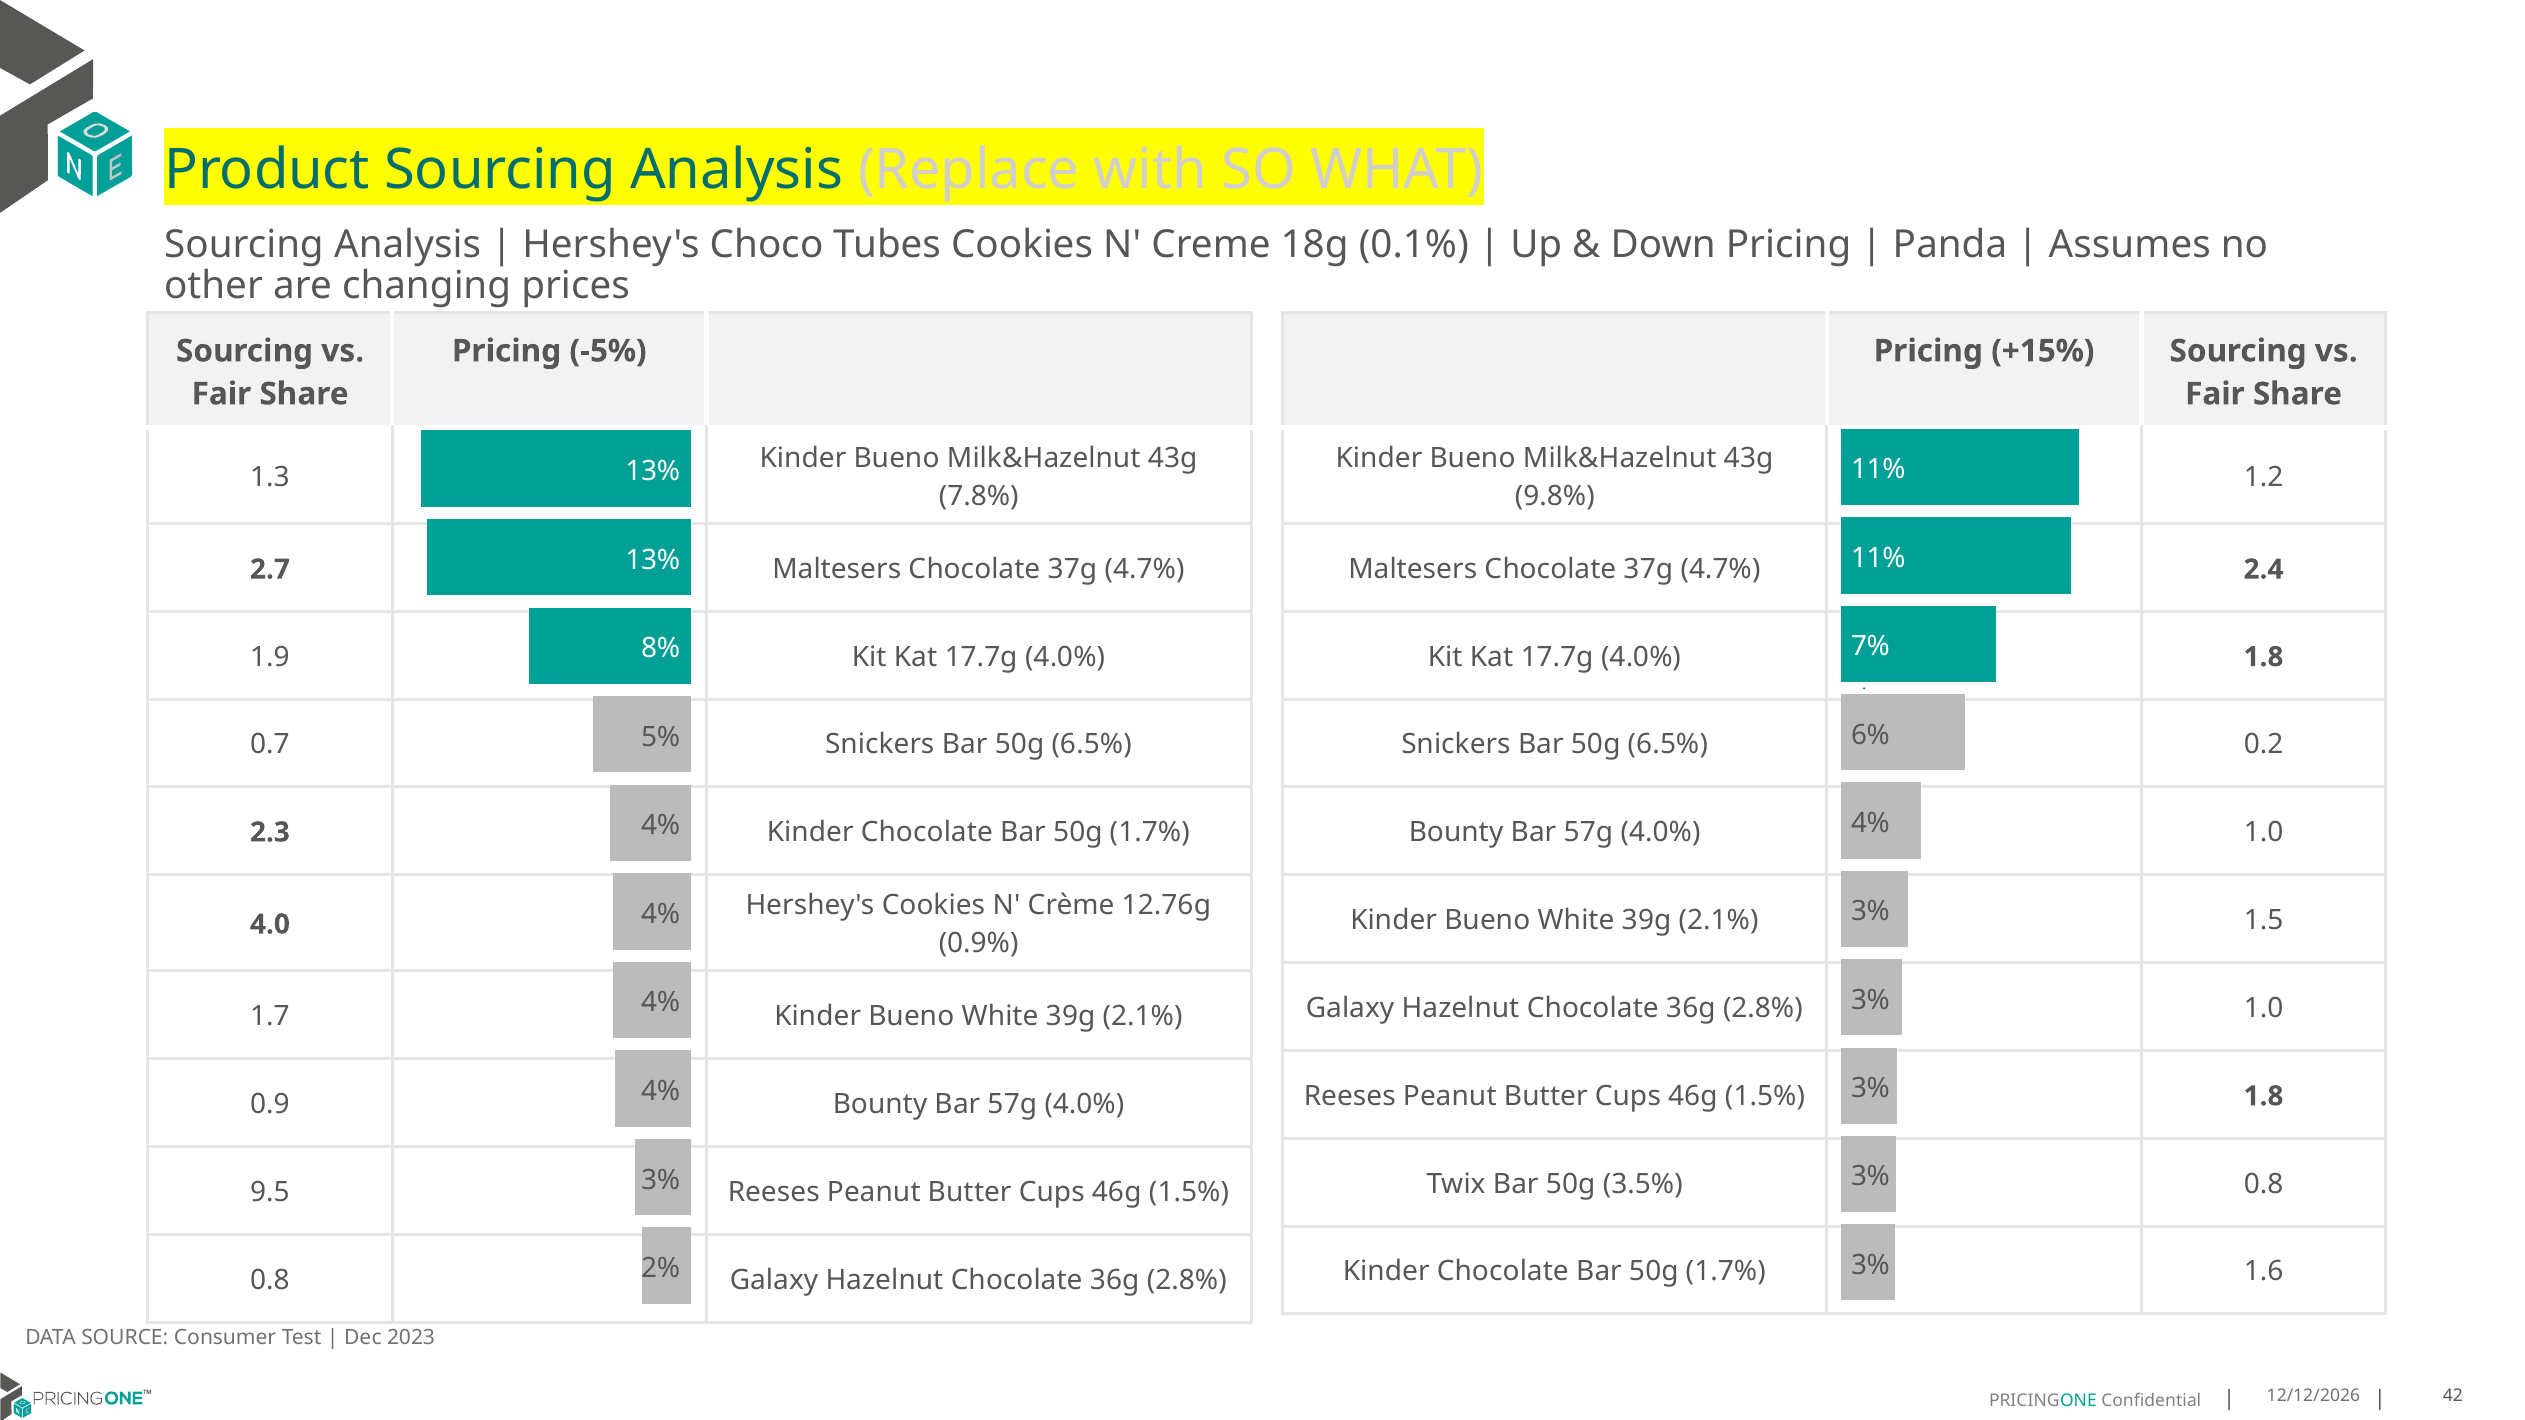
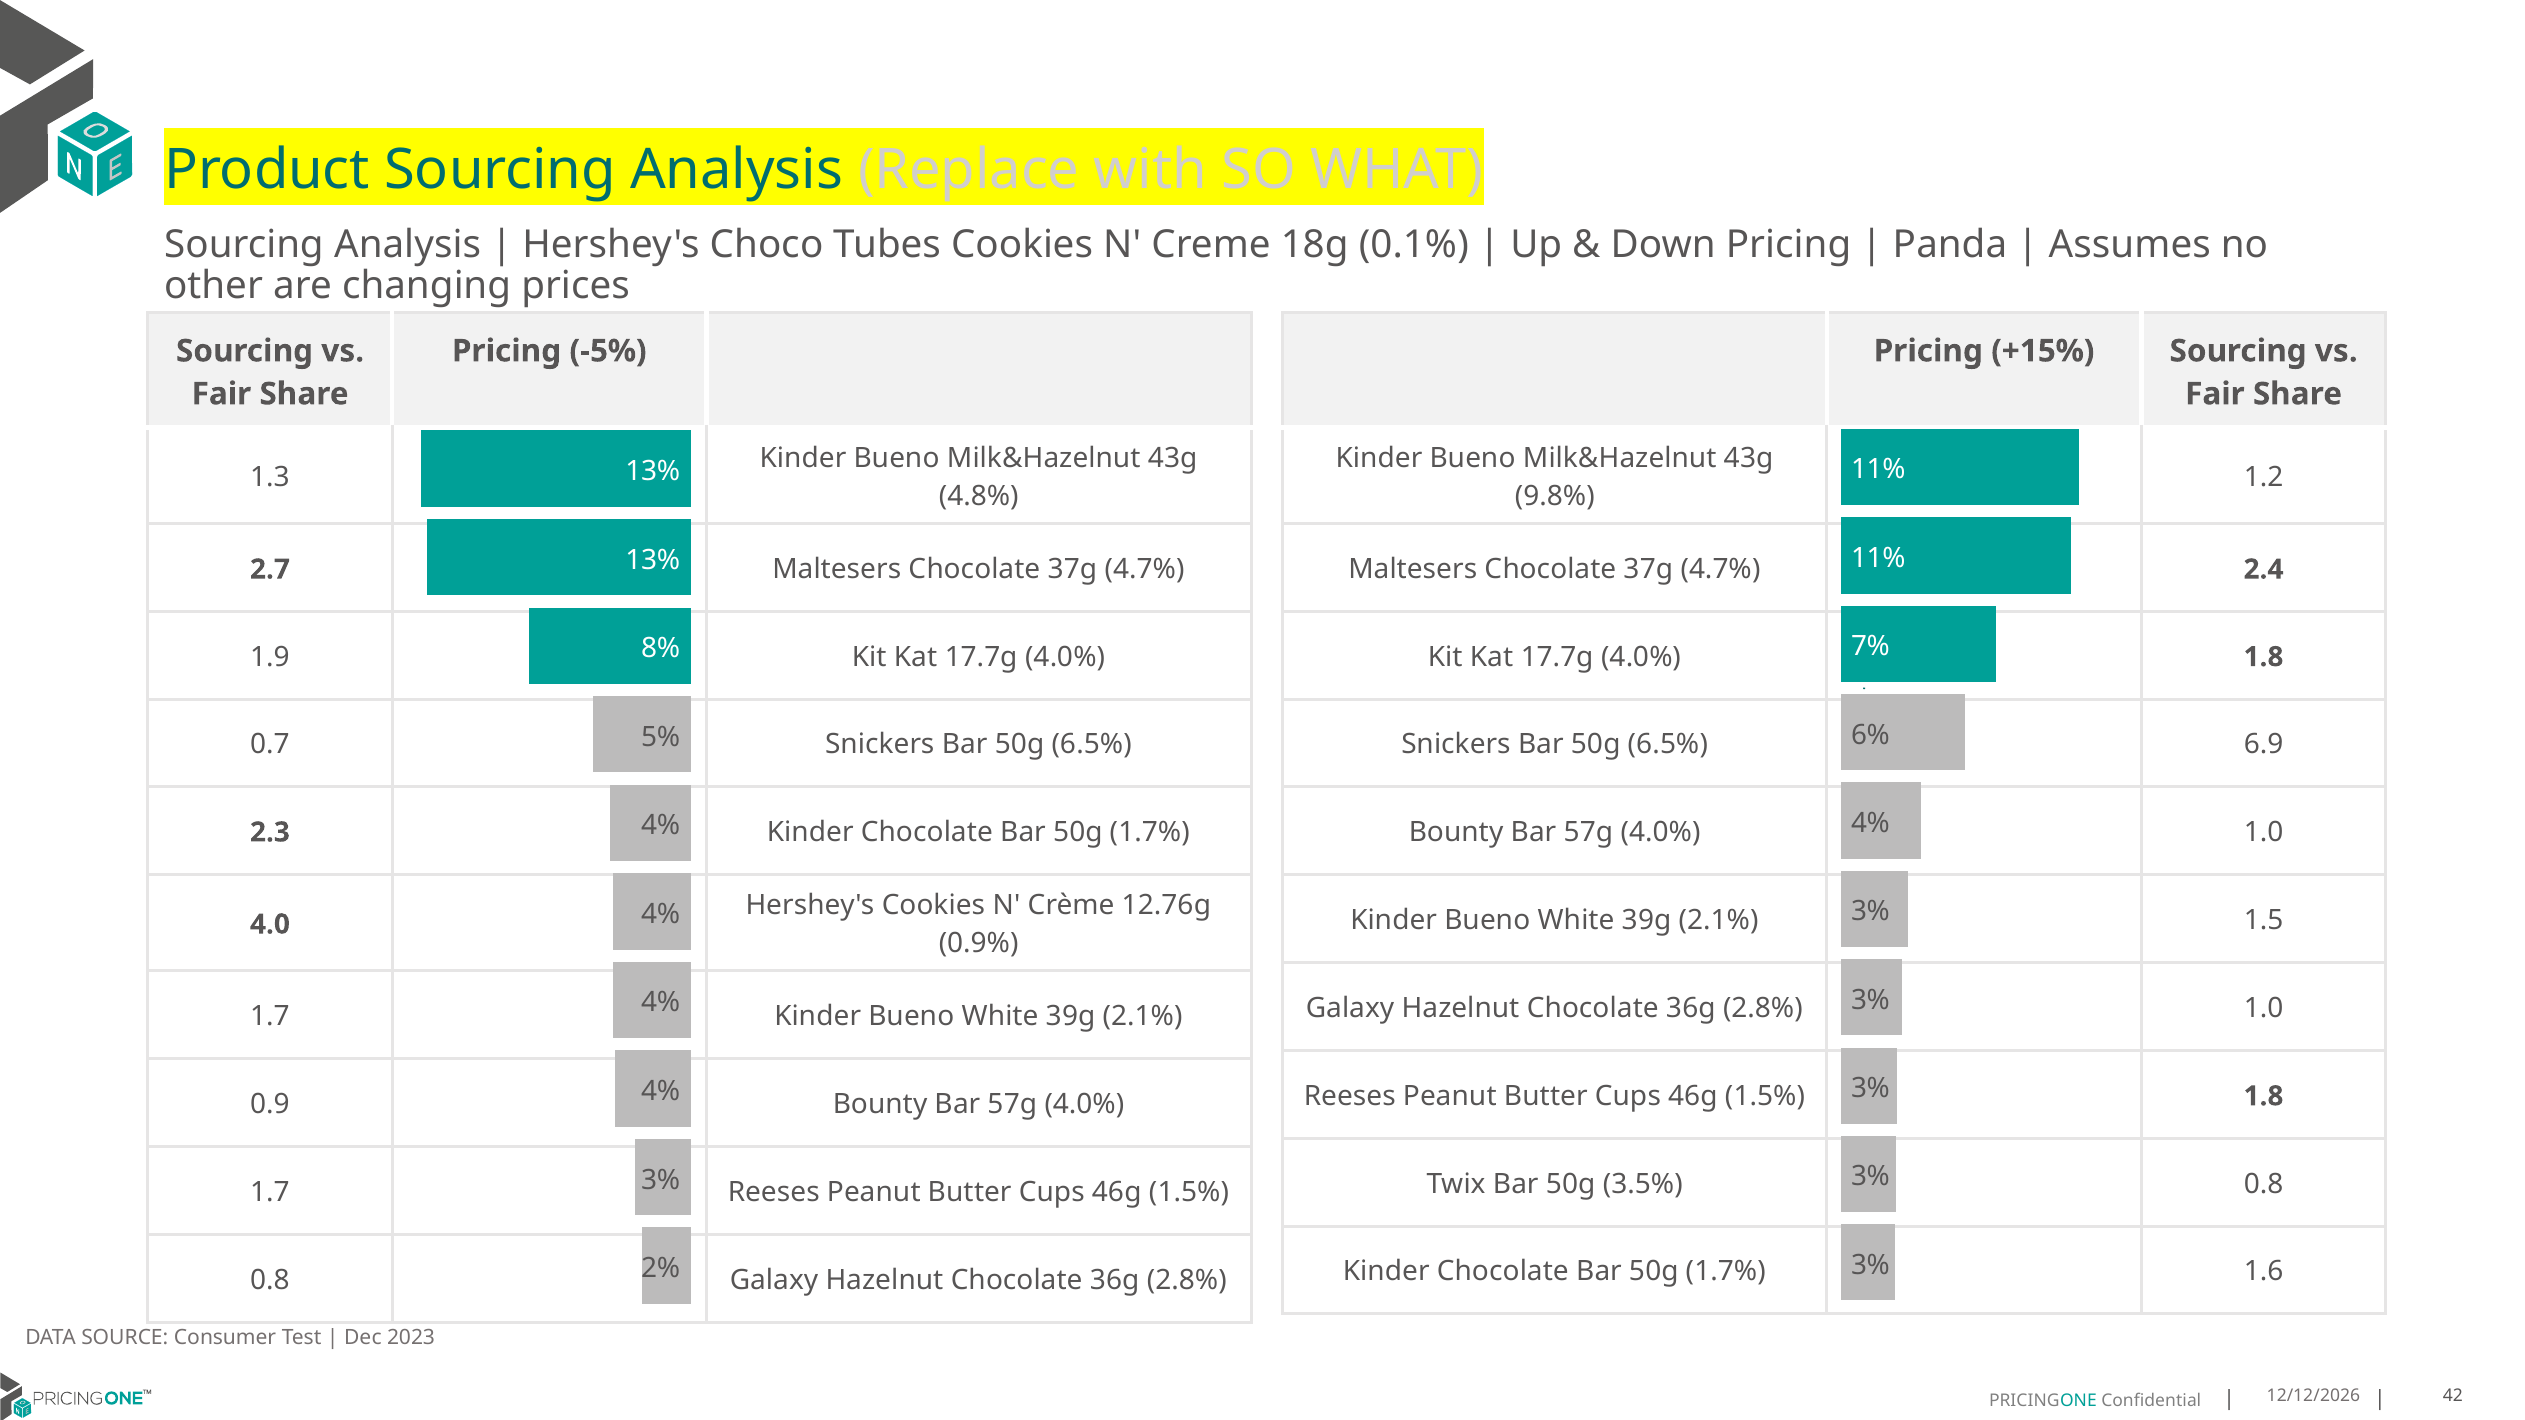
7.8%: 7.8% -> 4.8%
0.2: 0.2 -> 6.9
9.5 at (270, 1192): 9.5 -> 1.7
